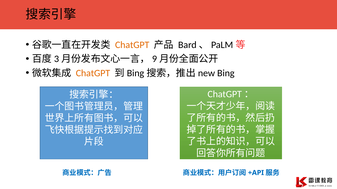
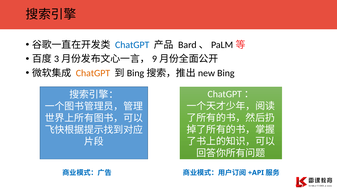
ChatGPT at (132, 45) colour: orange -> blue
